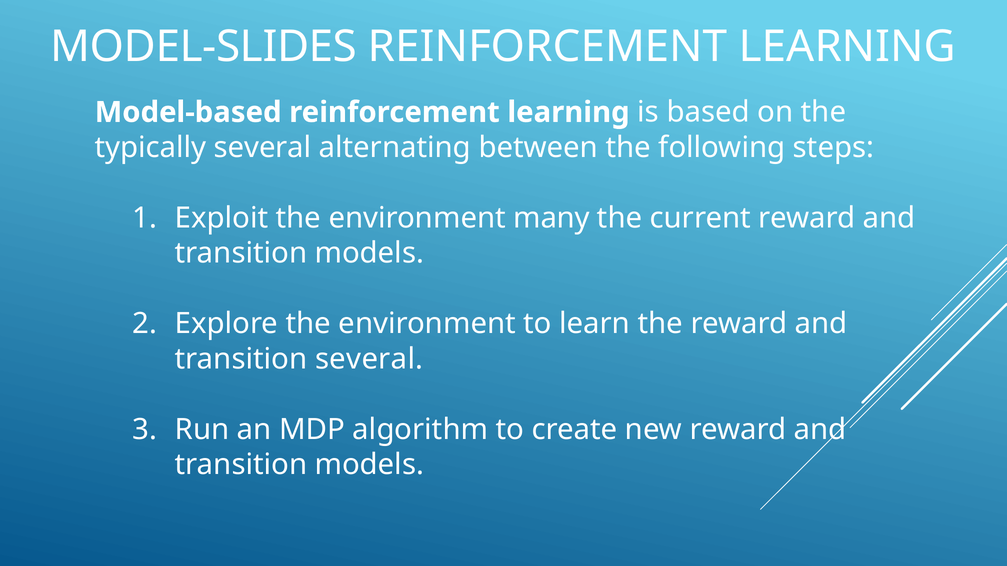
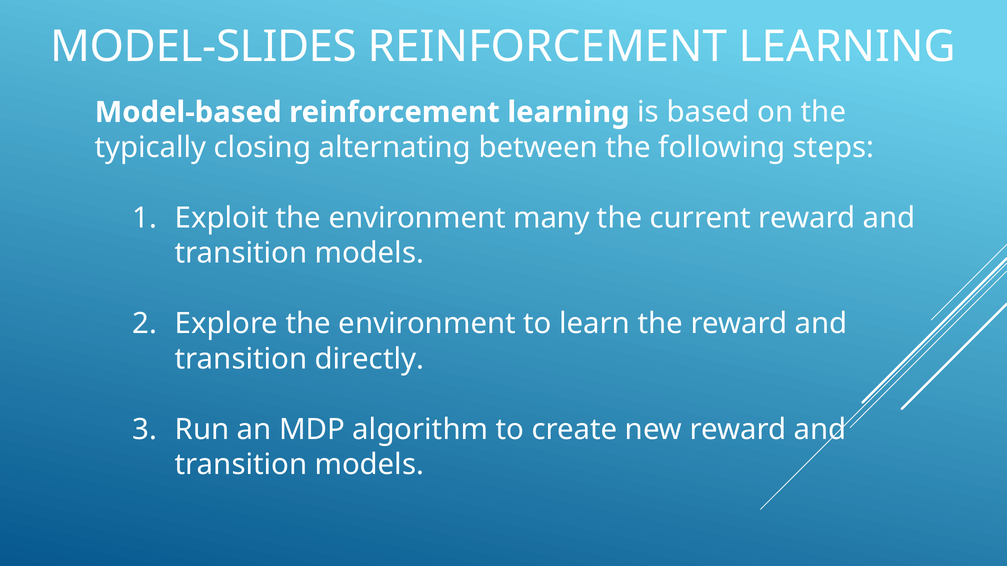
typically several: several -> closing
transition several: several -> directly
